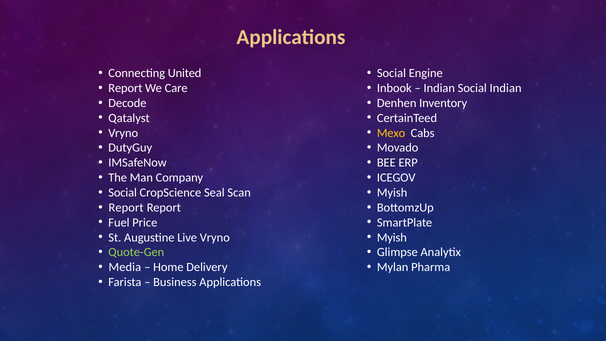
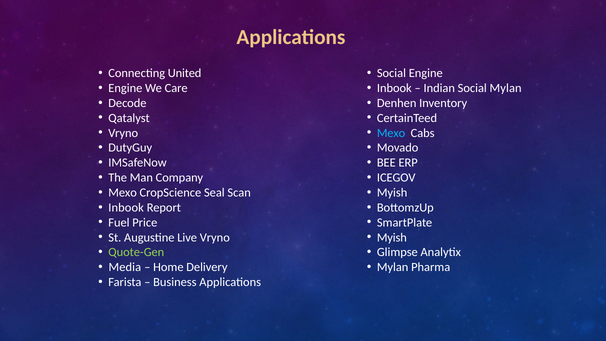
Report at (125, 88): Report -> Engine
Social Indian: Indian -> Mylan
Mexo at (391, 133) colour: yellow -> light blue
Social at (123, 192): Social -> Mexo
Report at (126, 207): Report -> Inbook
